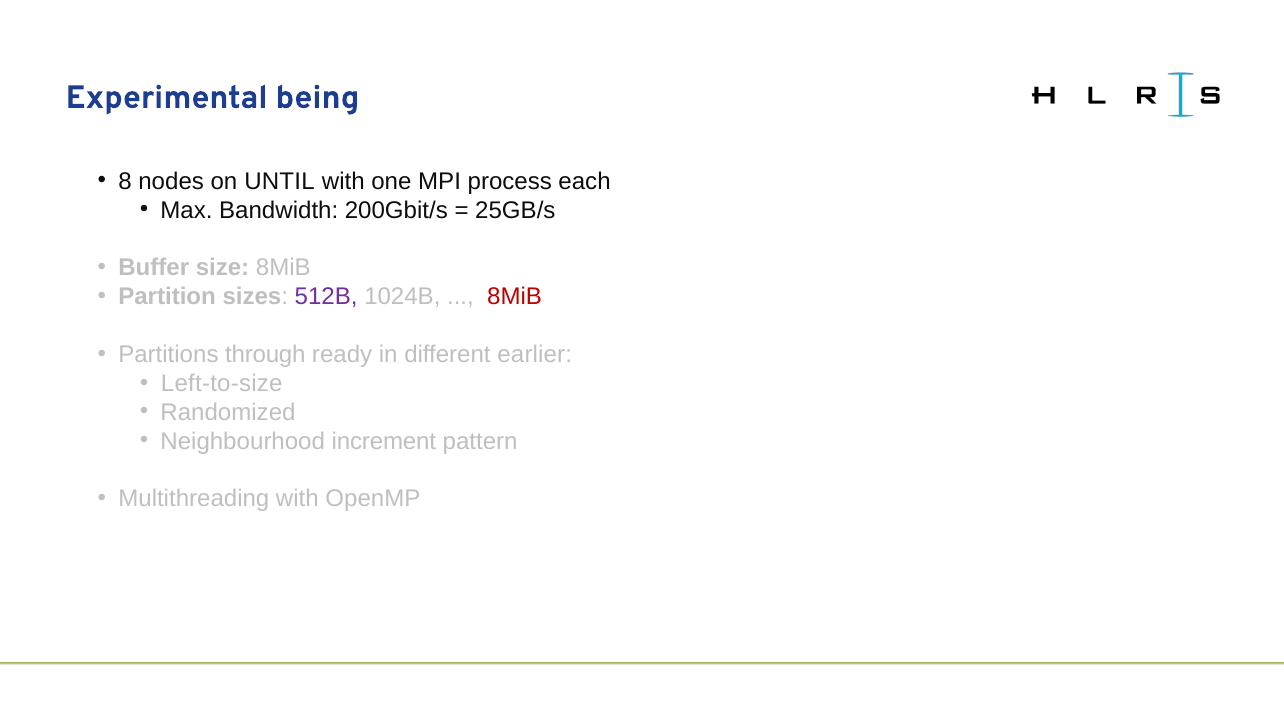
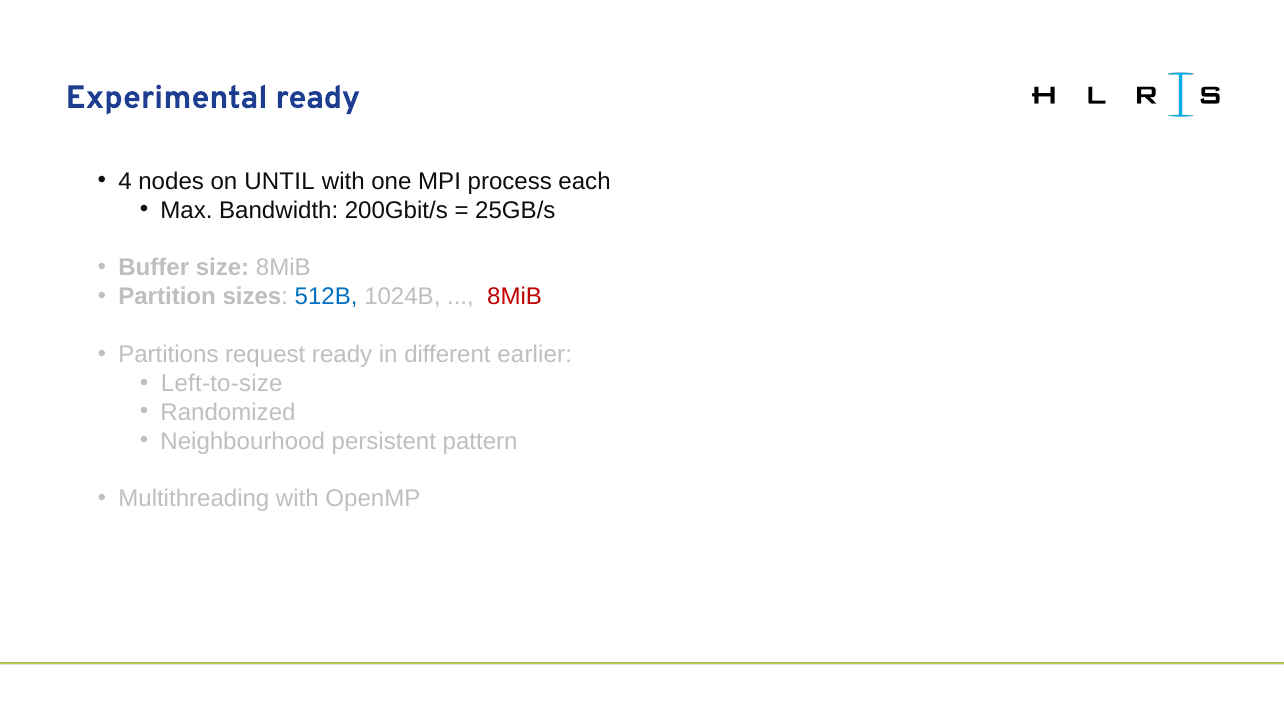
Experimental being: being -> ready
8: 8 -> 4
512B colour: purple -> blue
through: through -> request
increment: increment -> persistent
